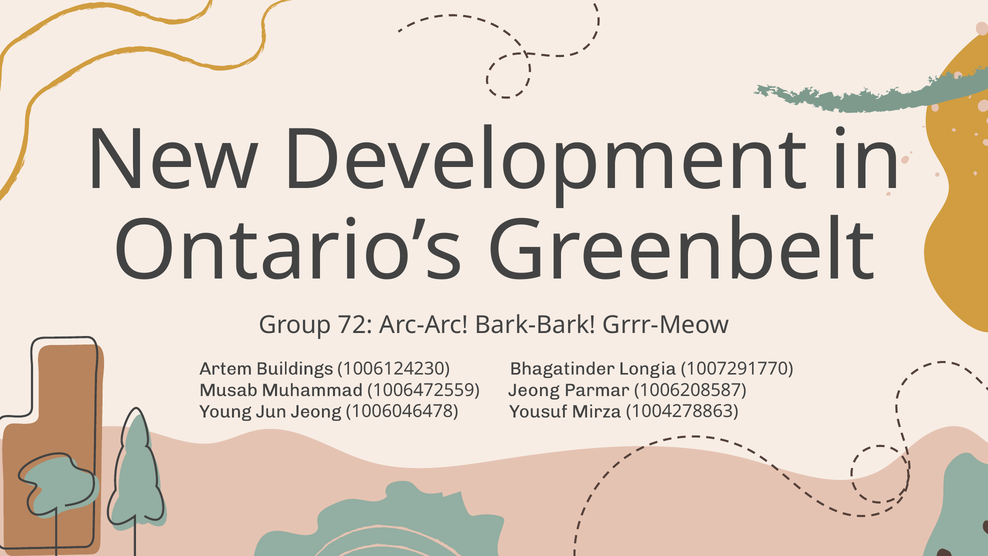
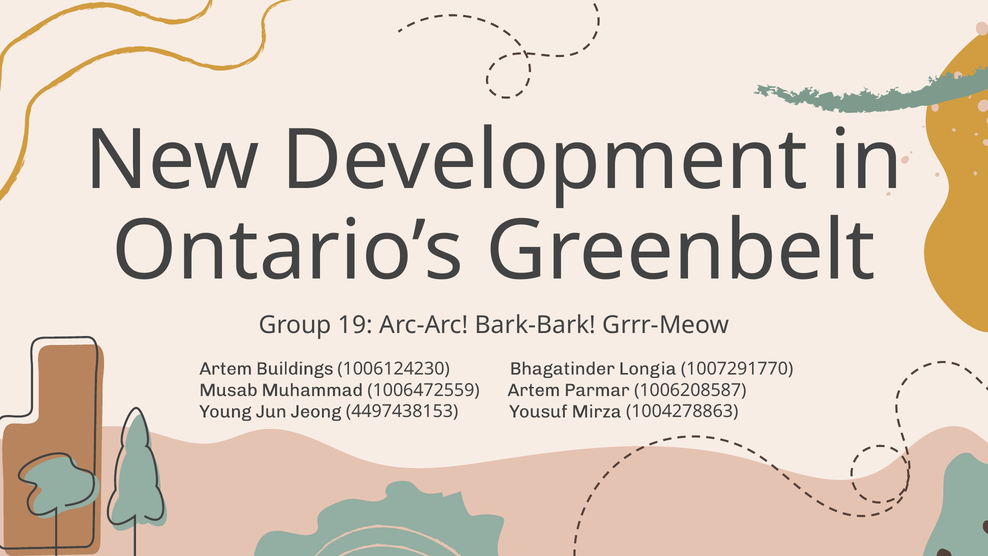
72: 72 -> 19
1006472559 Jeong: Jeong -> Artem
1006046478: 1006046478 -> 4497438153
